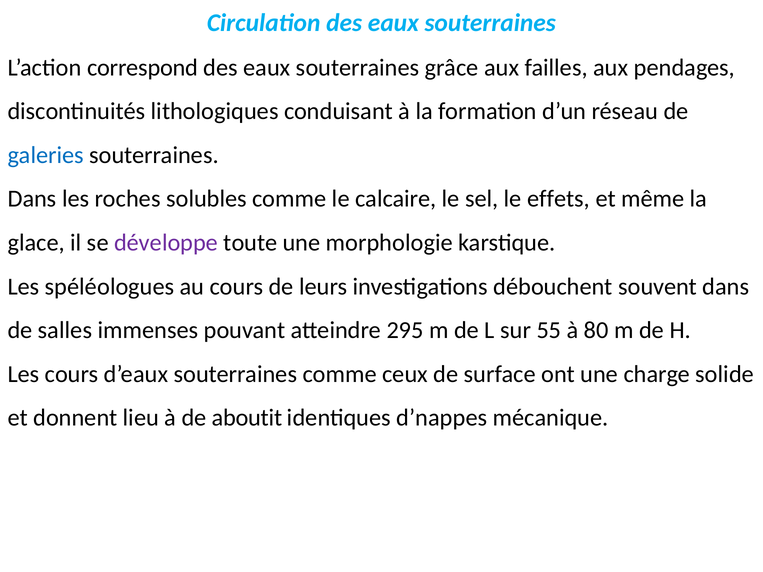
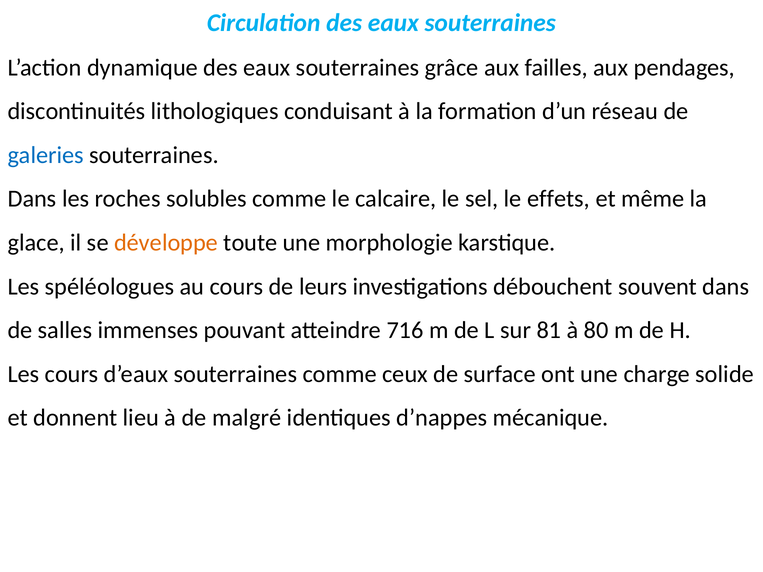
correspond: correspond -> dynamique
développe colour: purple -> orange
295: 295 -> 716
55: 55 -> 81
aboutit: aboutit -> malgré
